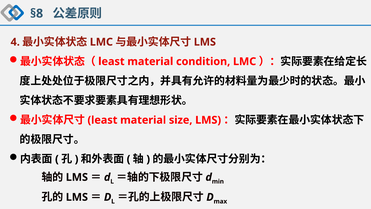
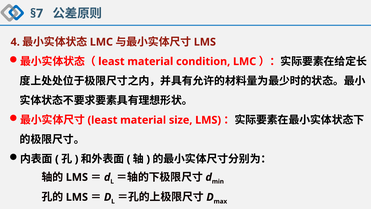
§8: §8 -> §7
